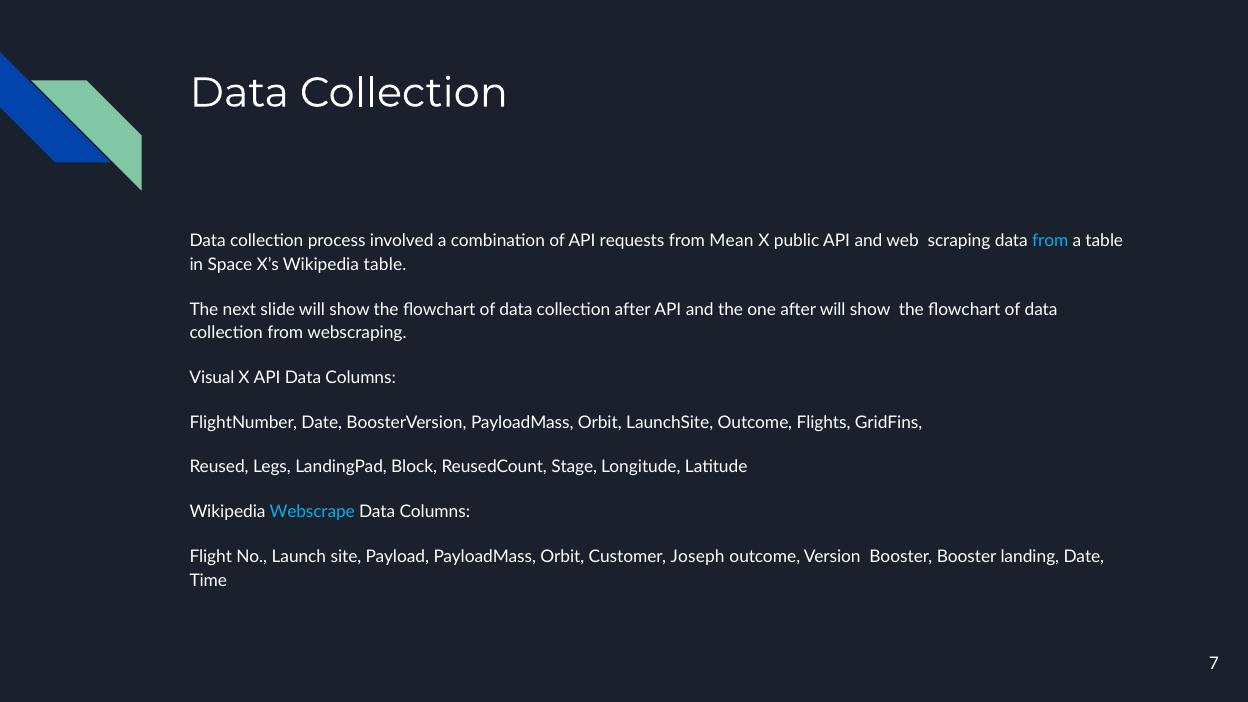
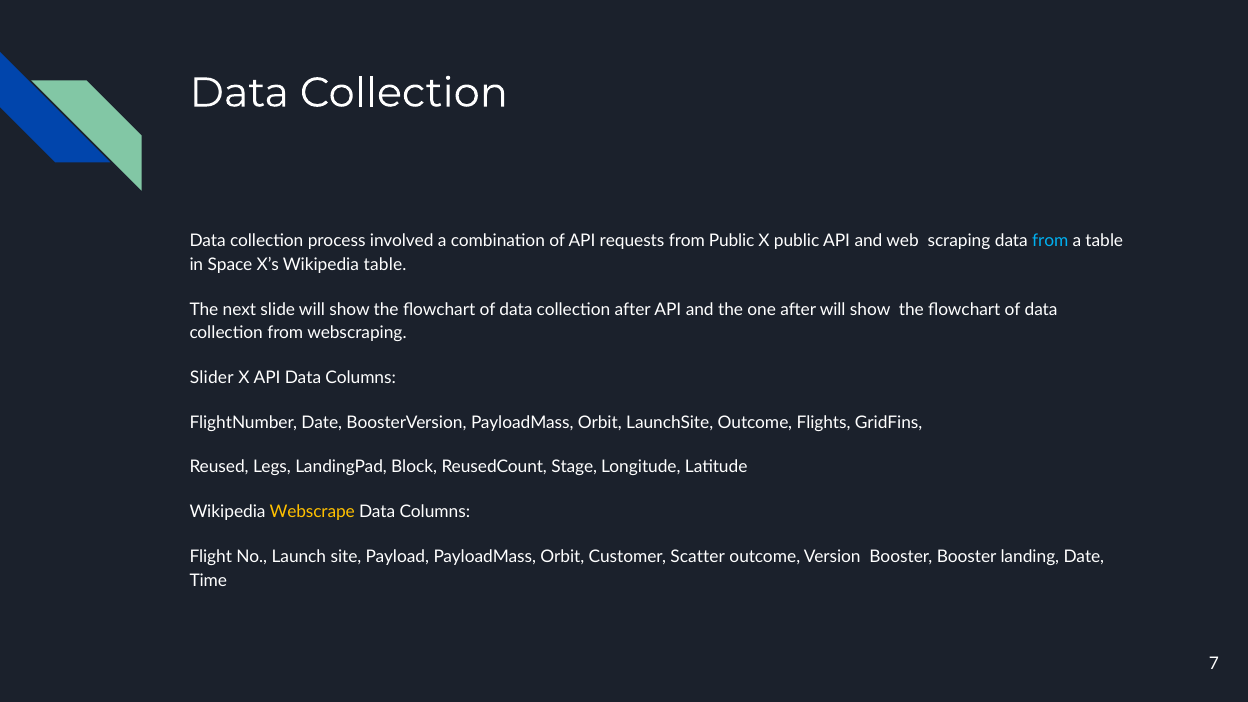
from Mean: Mean -> Public
Visual: Visual -> Slider
Webscrape colour: light blue -> yellow
Joseph: Joseph -> Scatter
